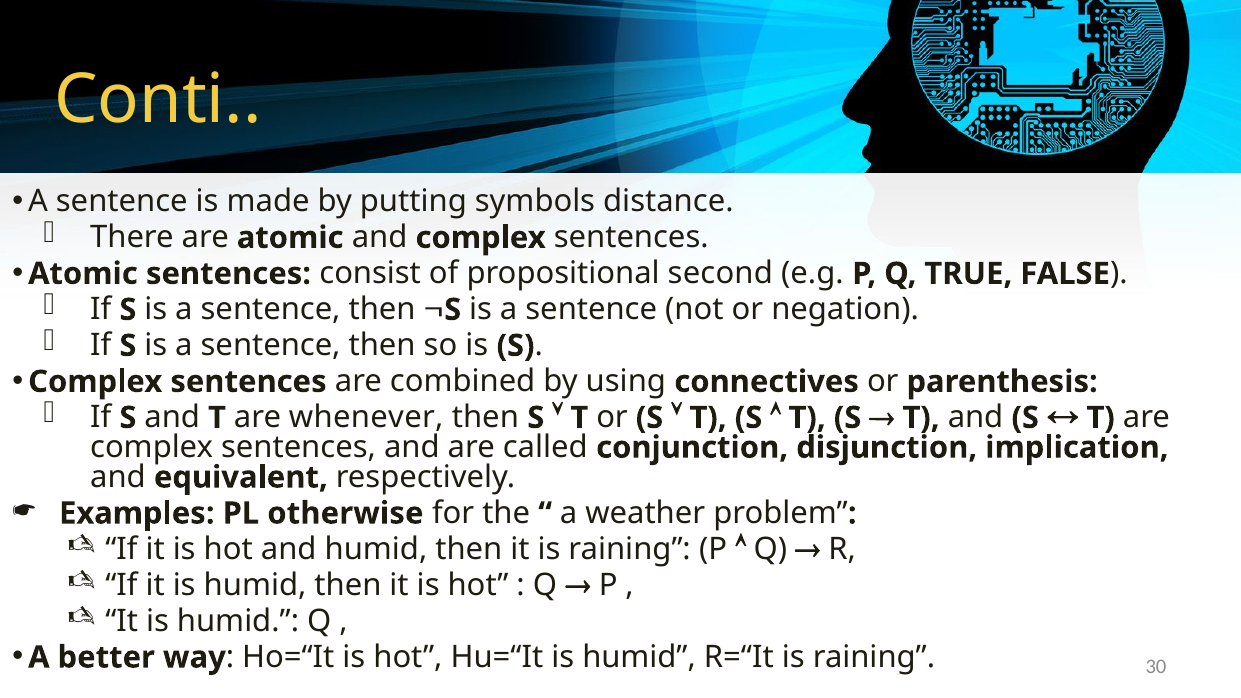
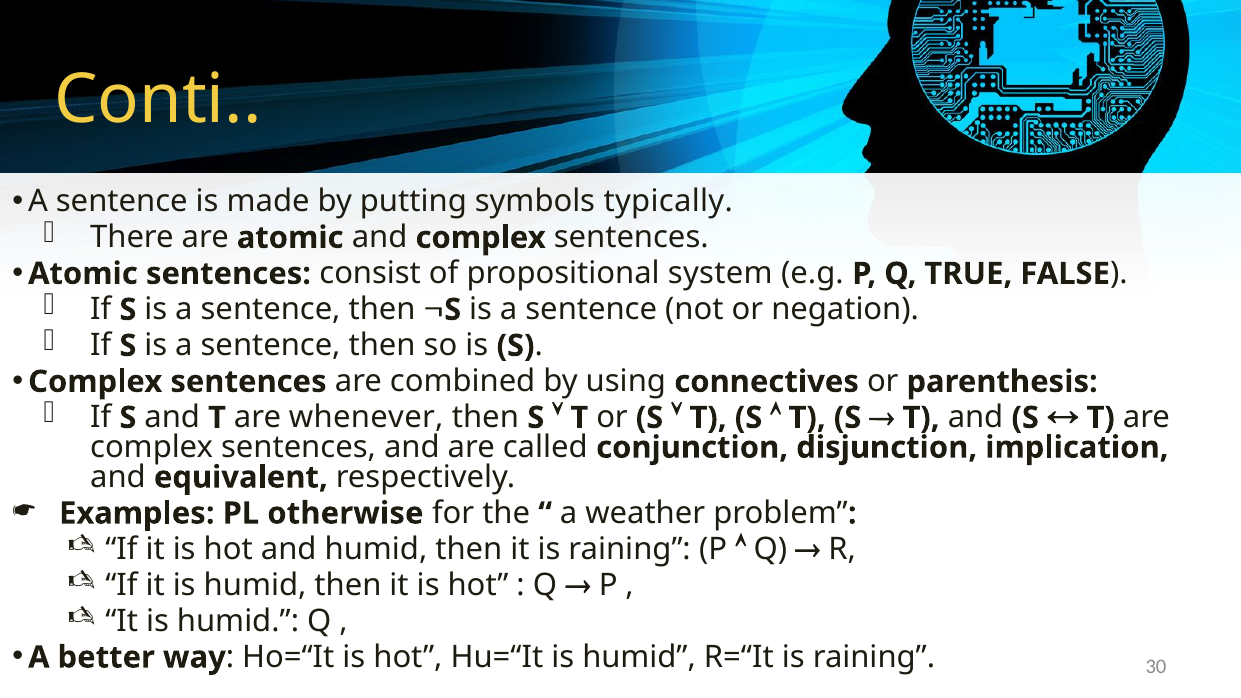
distance: distance -> typically
second: second -> system
